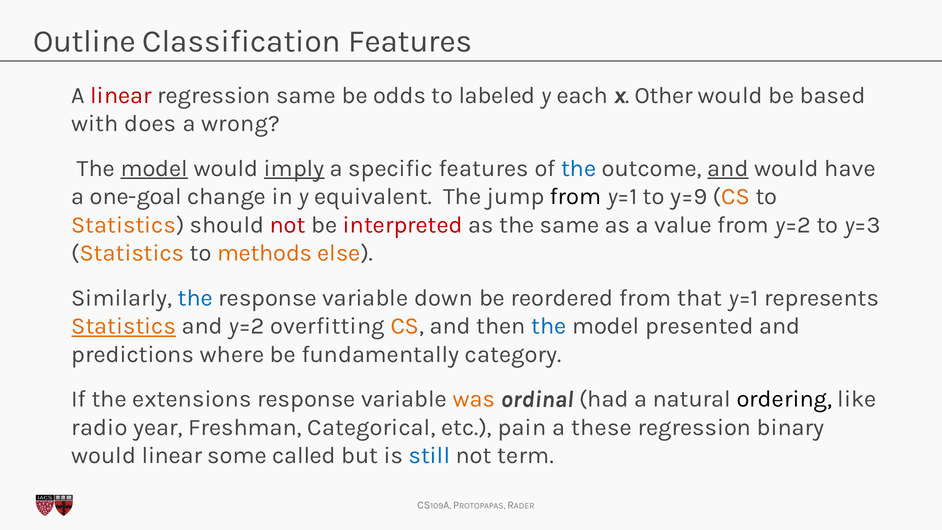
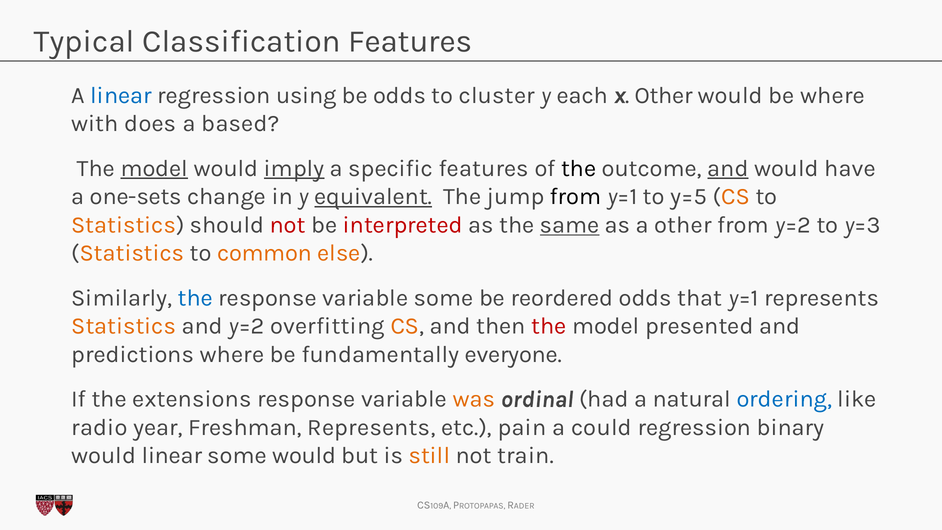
Outline: Outline -> Typical
linear at (121, 95) colour: red -> blue
regression same: same -> using
labeled: labeled -> cluster
be based: based -> where
wrong: wrong -> based
the at (579, 168) colour: blue -> black
one-goal: one-goal -> one-sets
equivalent underline: none -> present
y=9: y=9 -> y=5
same at (570, 225) underline: none -> present
a value: value -> other
methods: methods -> common
variable down: down -> some
reordered from: from -> odds
Statistics at (124, 326) underline: present -> none
the at (549, 326) colour: blue -> red
category: category -> everyone
ordering colour: black -> blue
Freshman Categorical: Categorical -> Represents
these: these -> could
some called: called -> would
still colour: blue -> orange
term: term -> train
